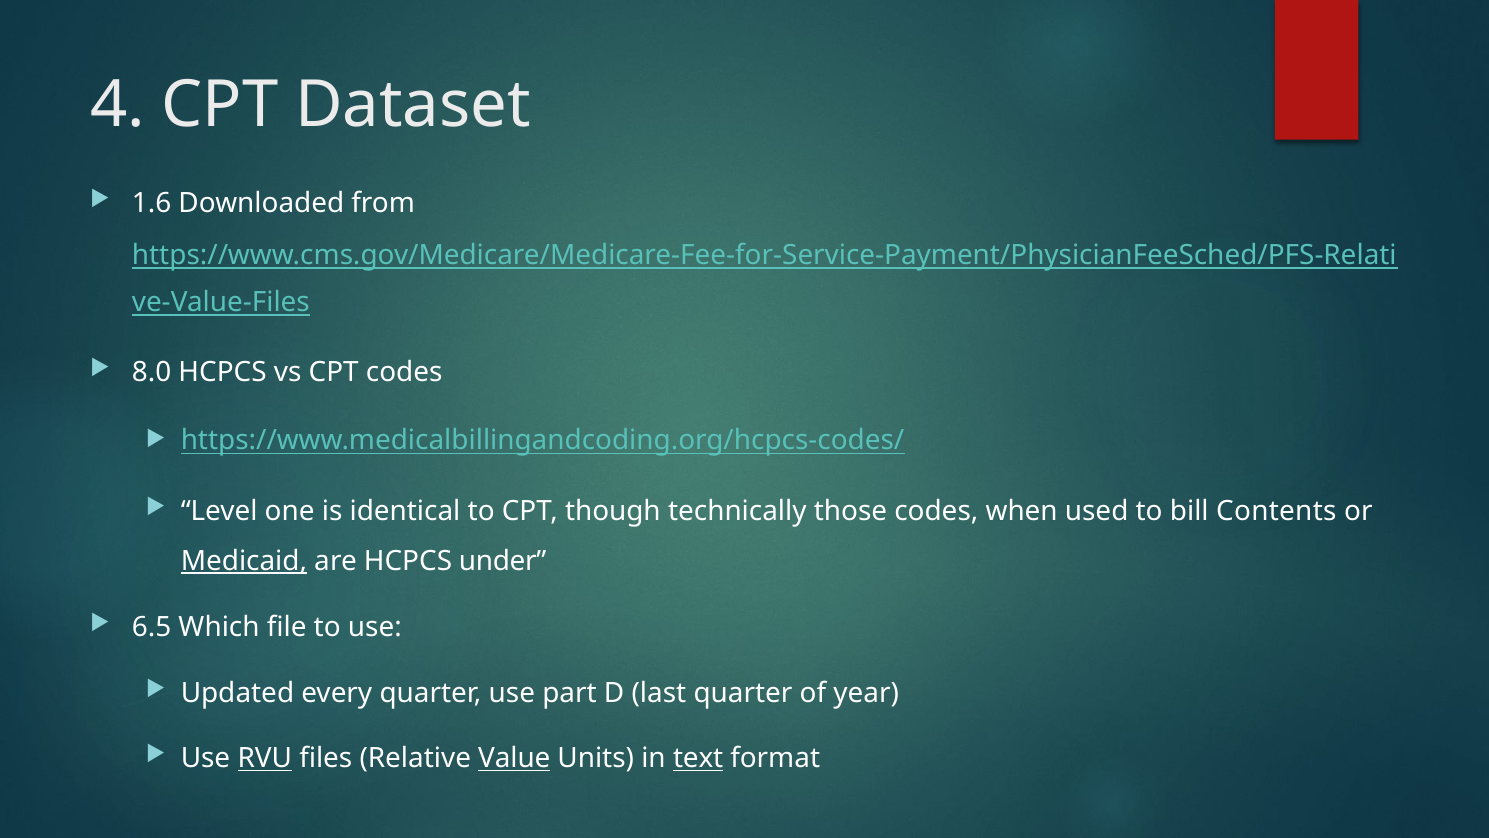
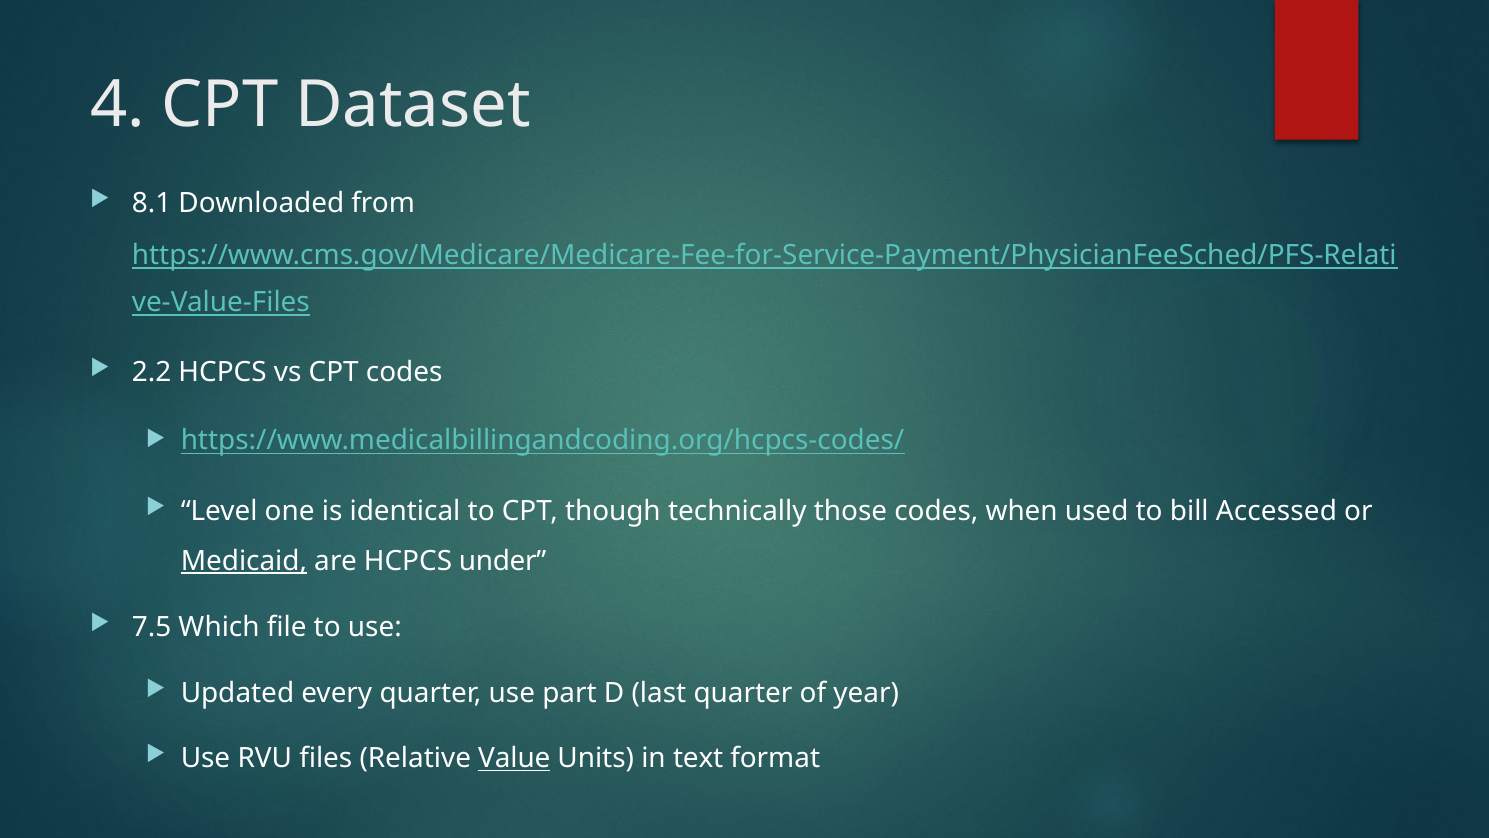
1.6: 1.6 -> 8.1
8.0: 8.0 -> 2.2
Contents: Contents -> Accessed
6.5: 6.5 -> 7.5
RVU underline: present -> none
text underline: present -> none
